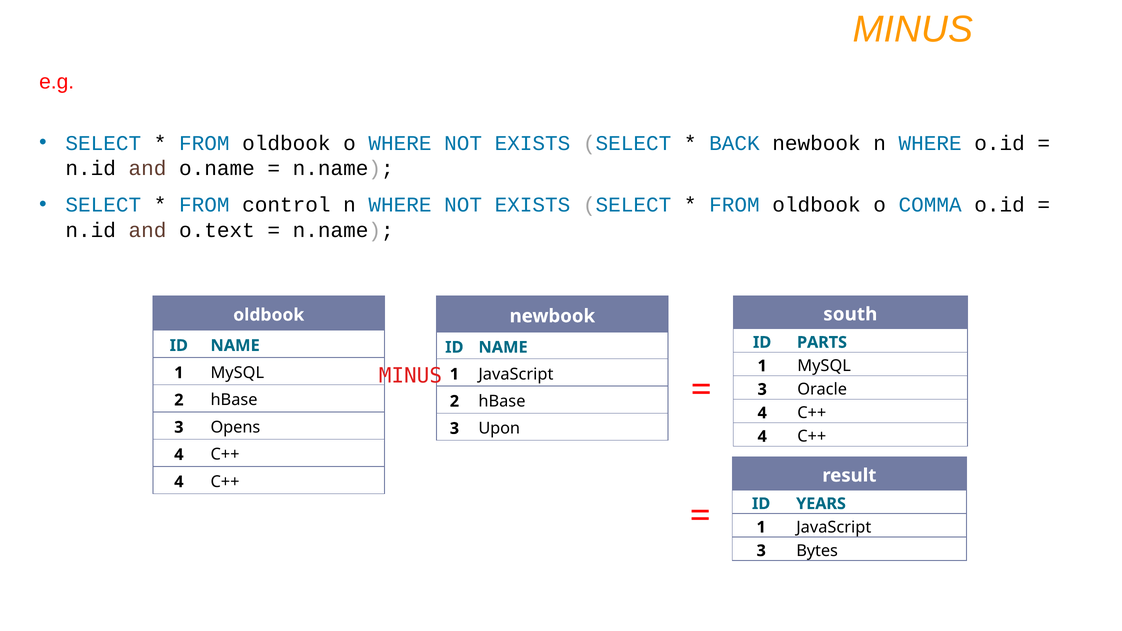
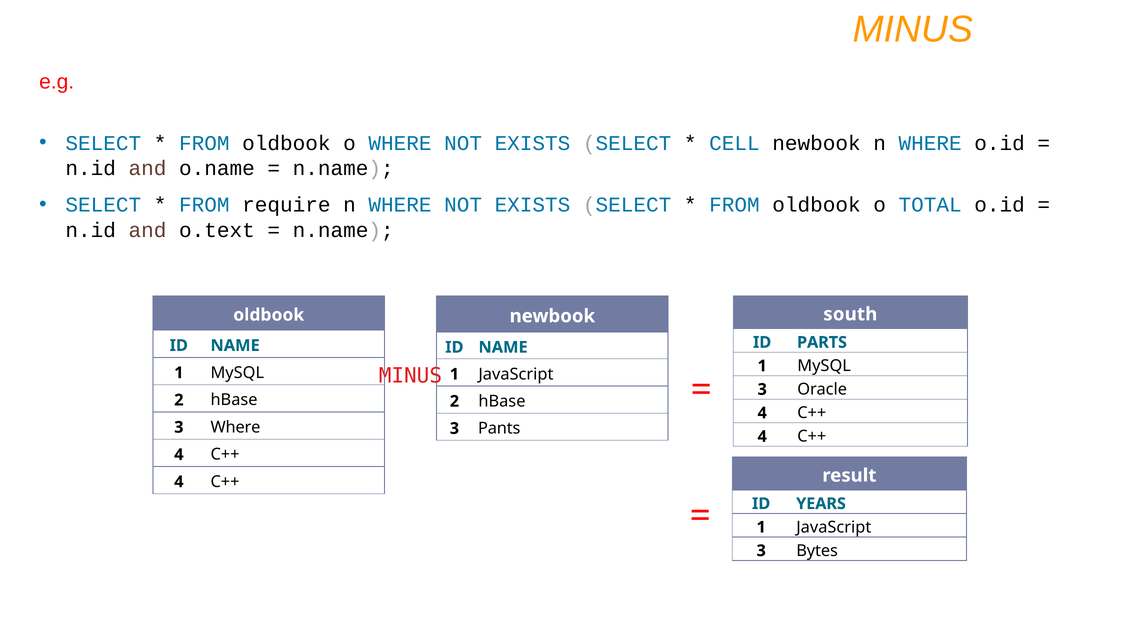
BACK: BACK -> CELL
control: control -> require
COMMA: COMMA -> TOTAL
3 Opens: Opens -> Where
Upon: Upon -> Pants
